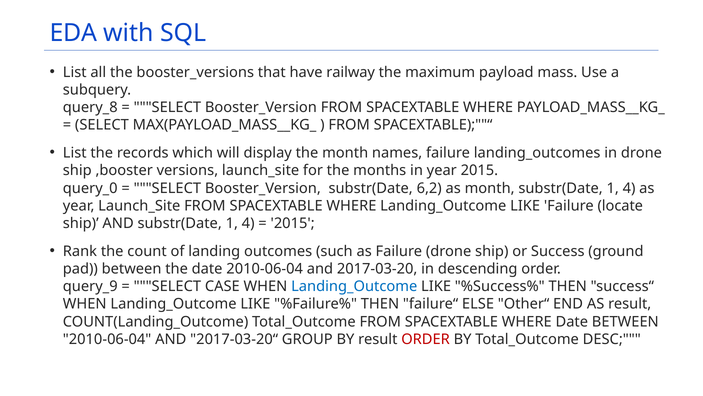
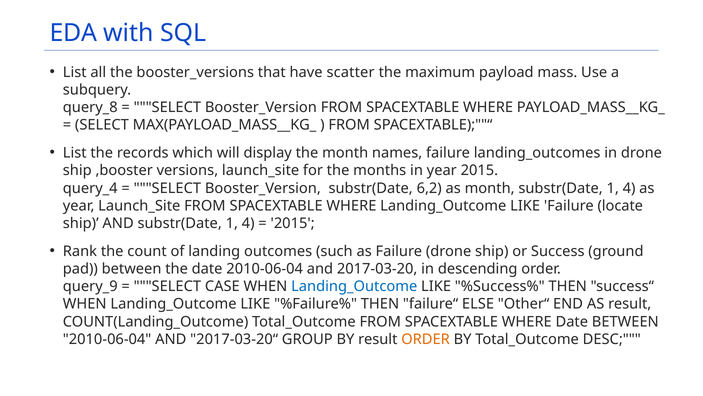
railway: railway -> scatter
query_0: query_0 -> query_4
ORDER at (426, 339) colour: red -> orange
